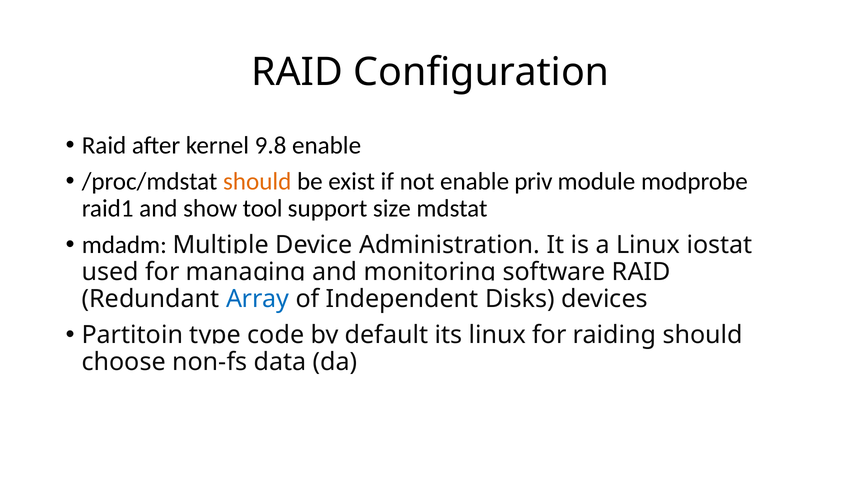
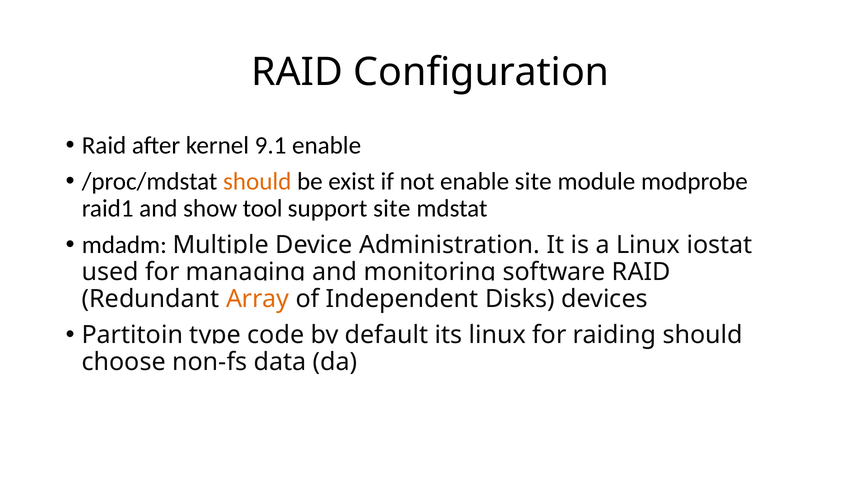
9.8: 9.8 -> 9.1
enable priv: priv -> site
support size: size -> site
Array colour: blue -> orange
